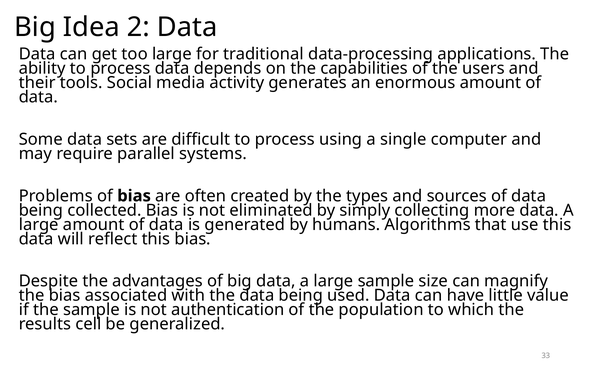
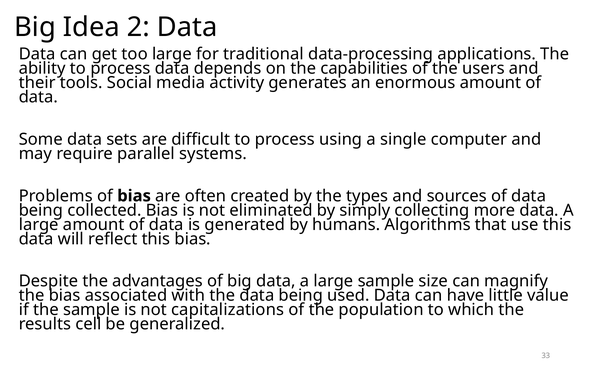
authentication: authentication -> capitalizations
